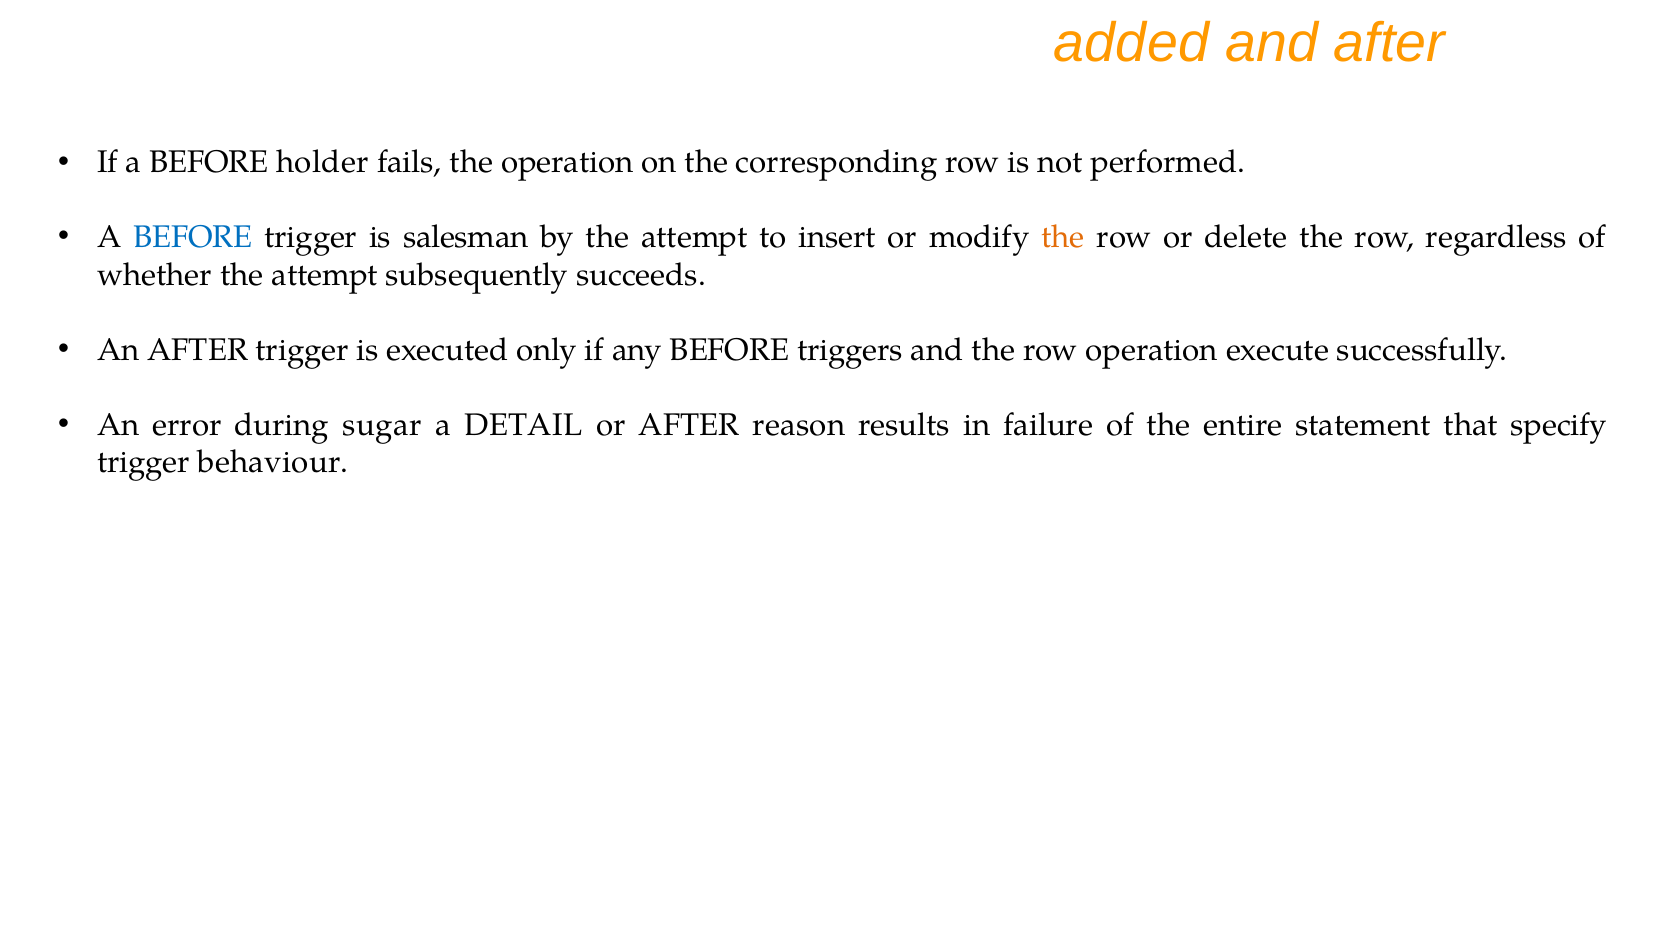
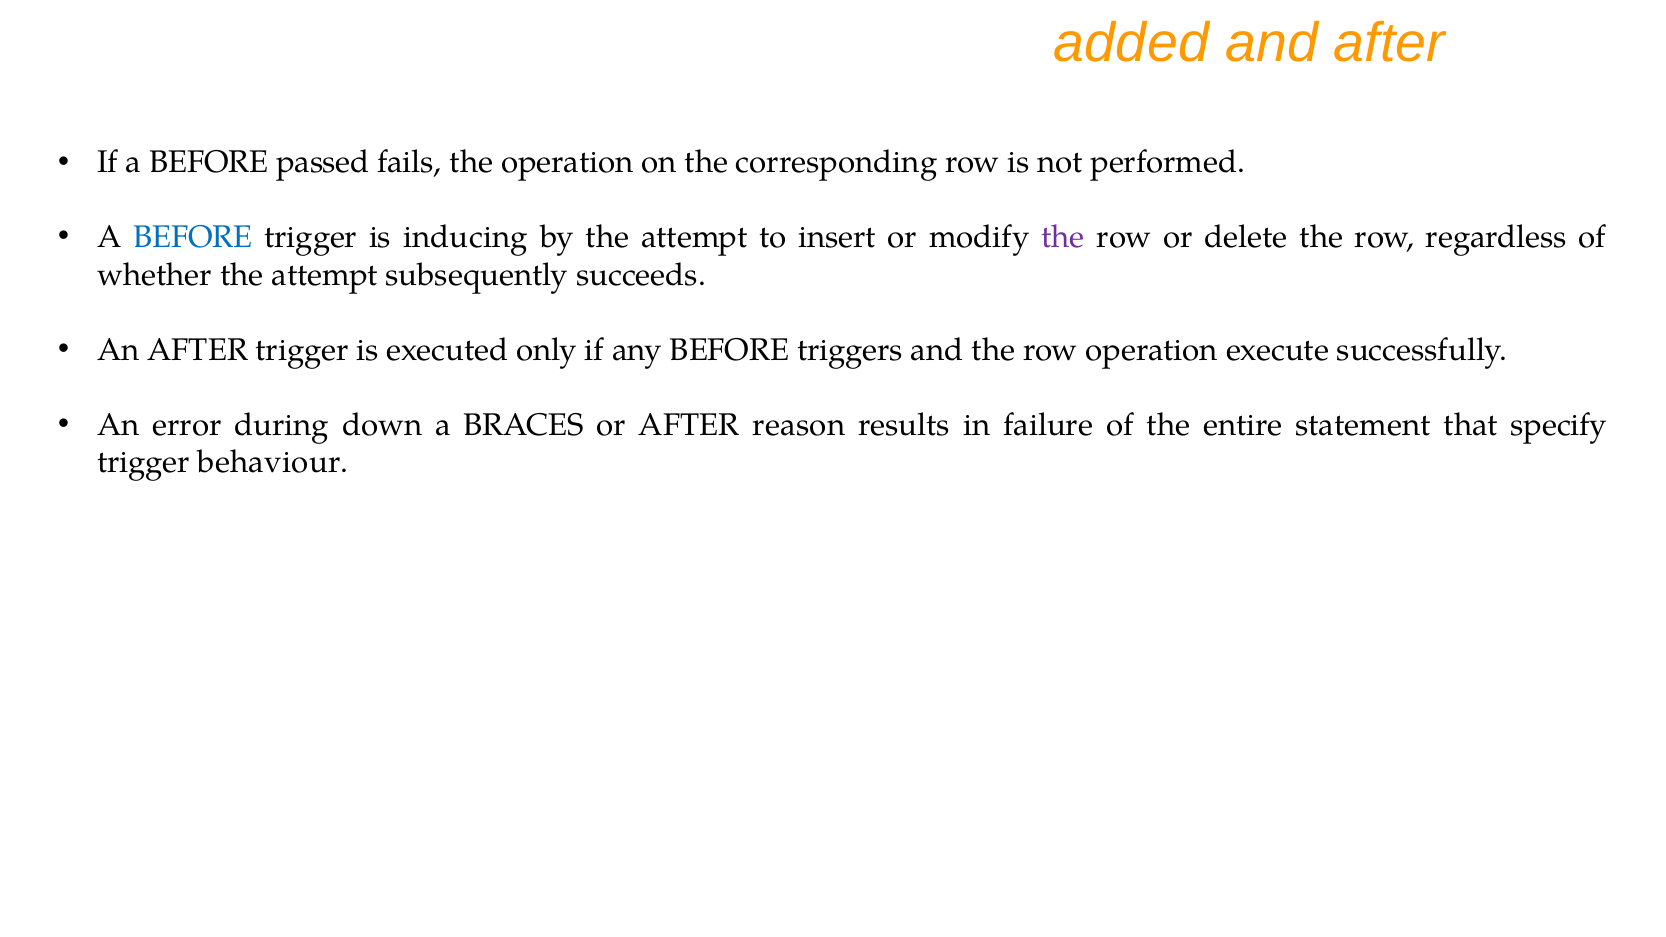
holder: holder -> passed
salesman: salesman -> inducing
the at (1063, 237) colour: orange -> purple
sugar: sugar -> down
DETAIL: DETAIL -> BRACES
